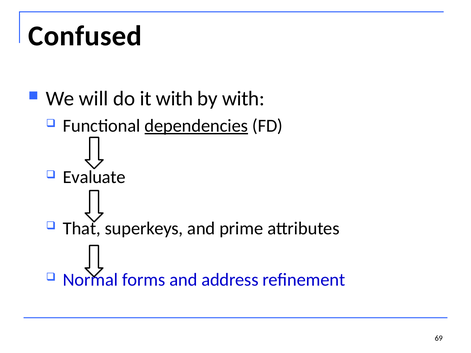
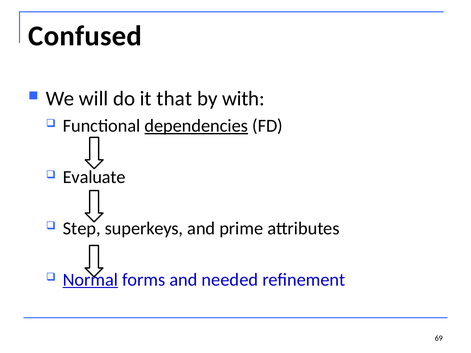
it with: with -> that
That: That -> Step
Normal underline: none -> present
address: address -> needed
